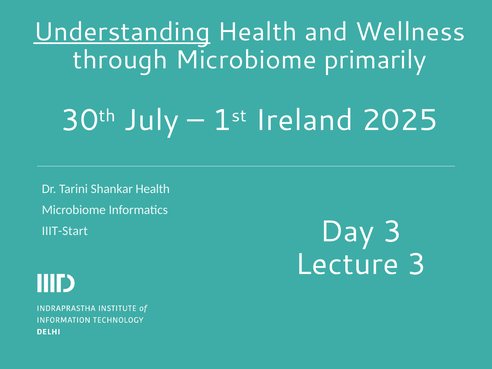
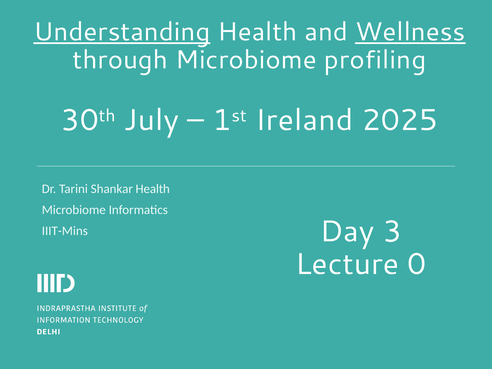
Wellness underline: none -> present
primarily: primarily -> profiling
IIIT-Start: IIIT-Start -> IIIT-Mins
Lecture 3: 3 -> 0
